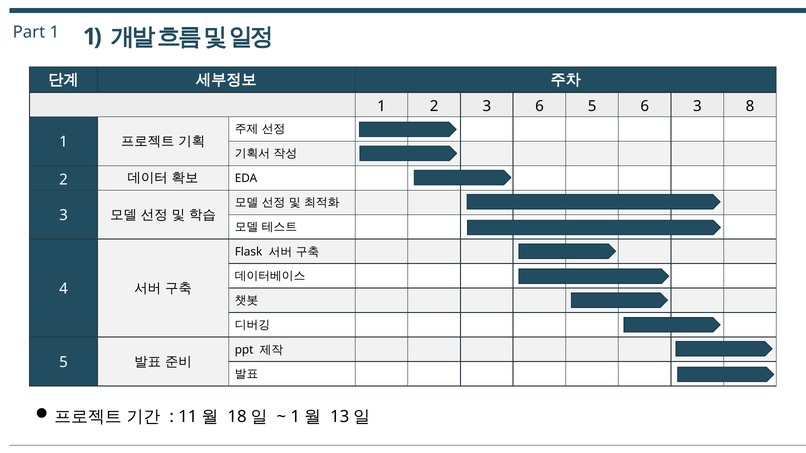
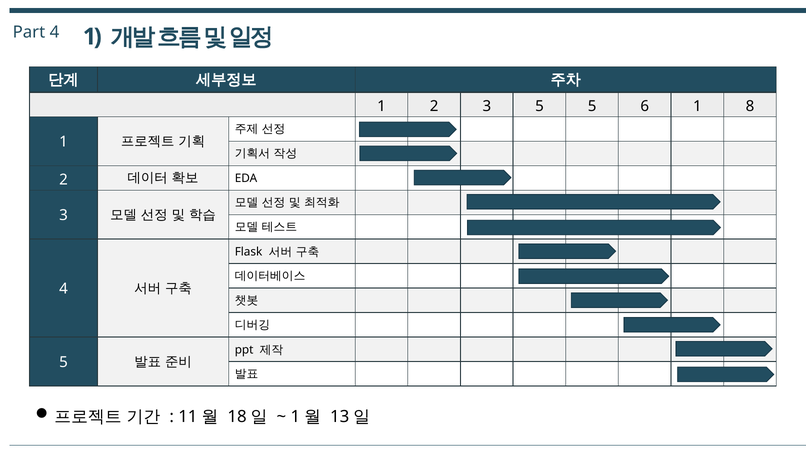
Part 1: 1 -> 4
3 6: 6 -> 5
6 3: 3 -> 1
